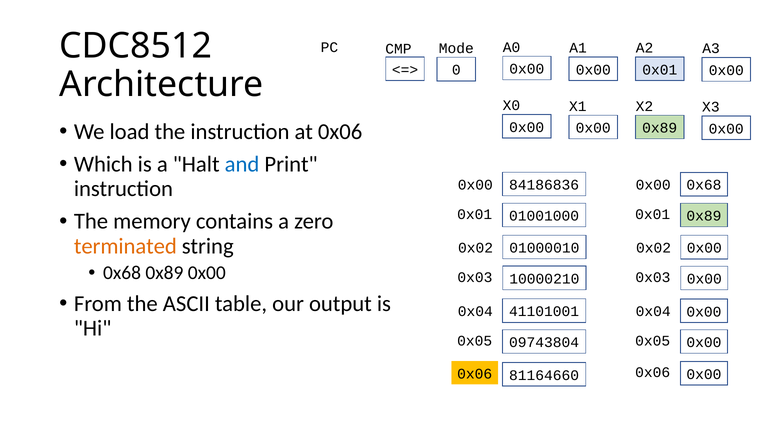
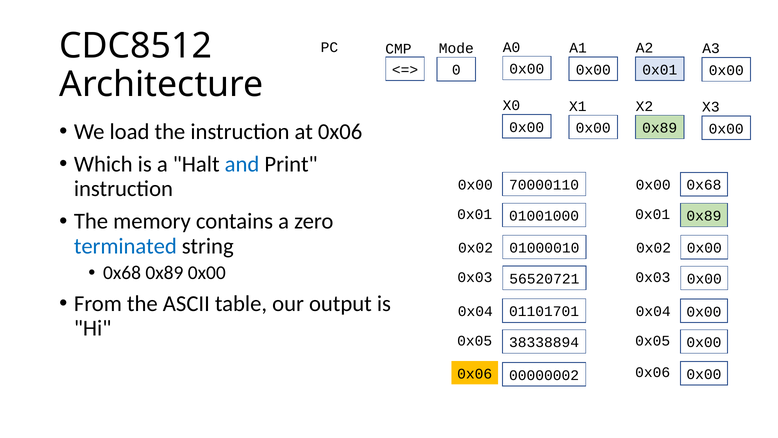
84186836: 84186836 -> 70000110
terminated colour: orange -> blue
10000210: 10000210 -> 56520721
41101001: 41101001 -> 01101701
09743804: 09743804 -> 38338894
81164660: 81164660 -> 00000002
